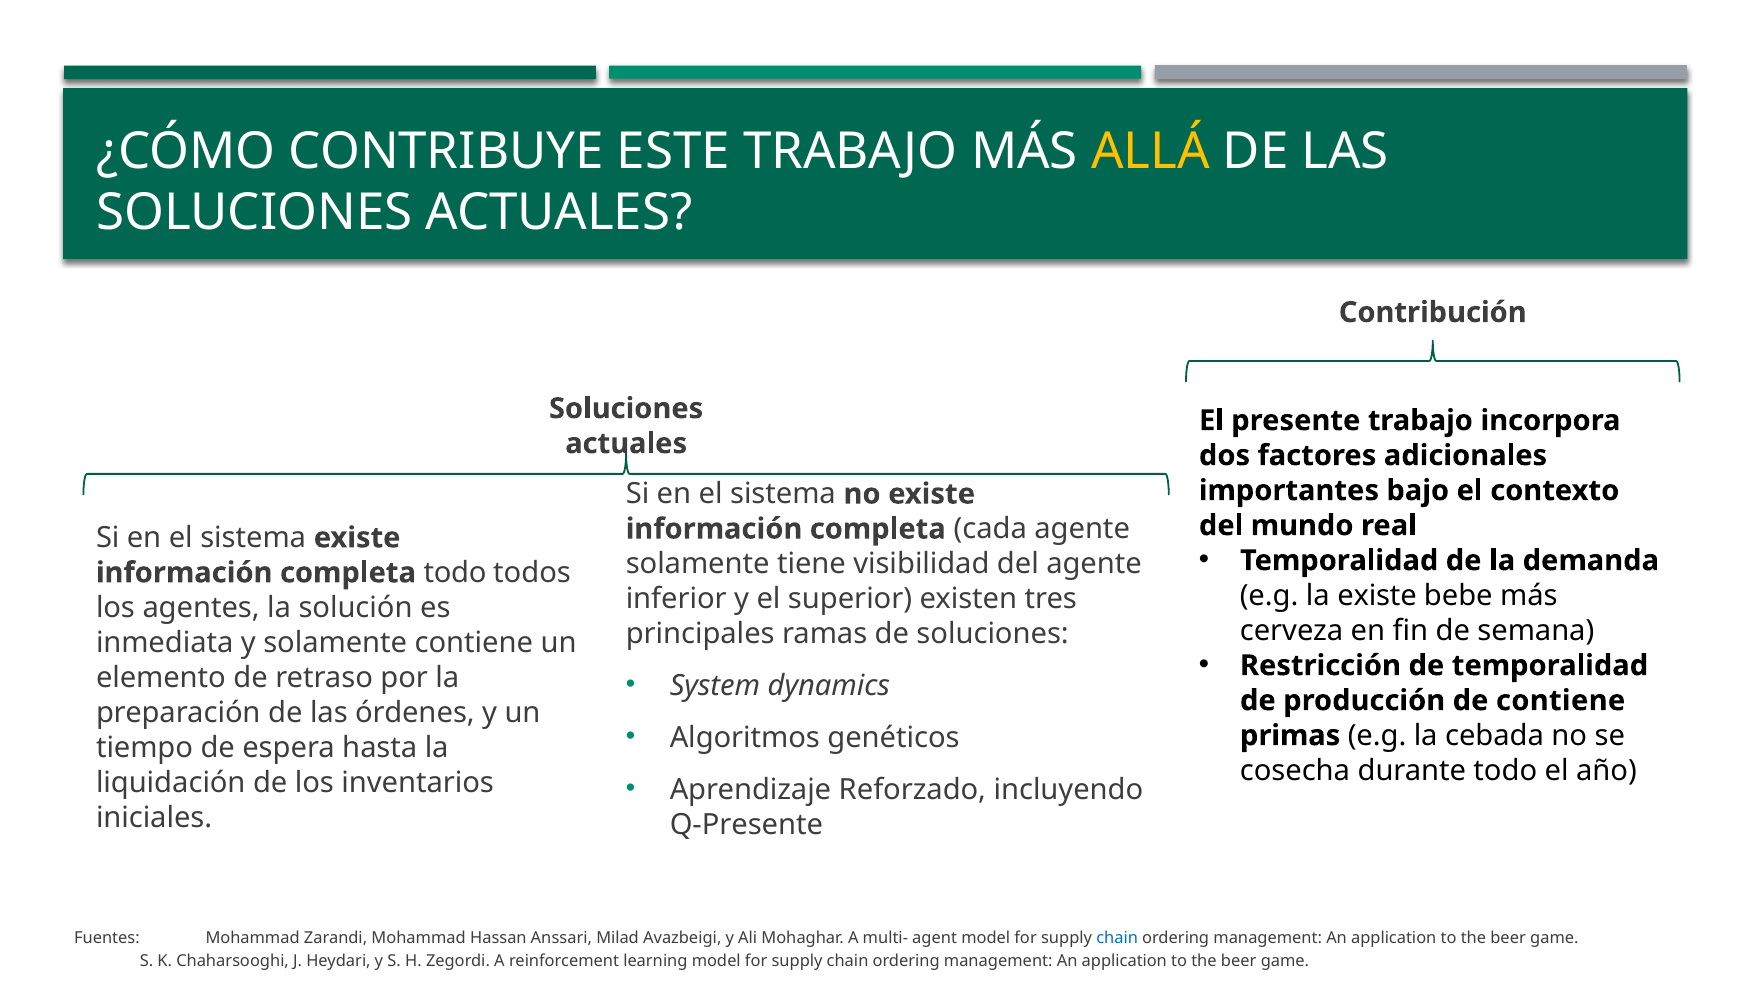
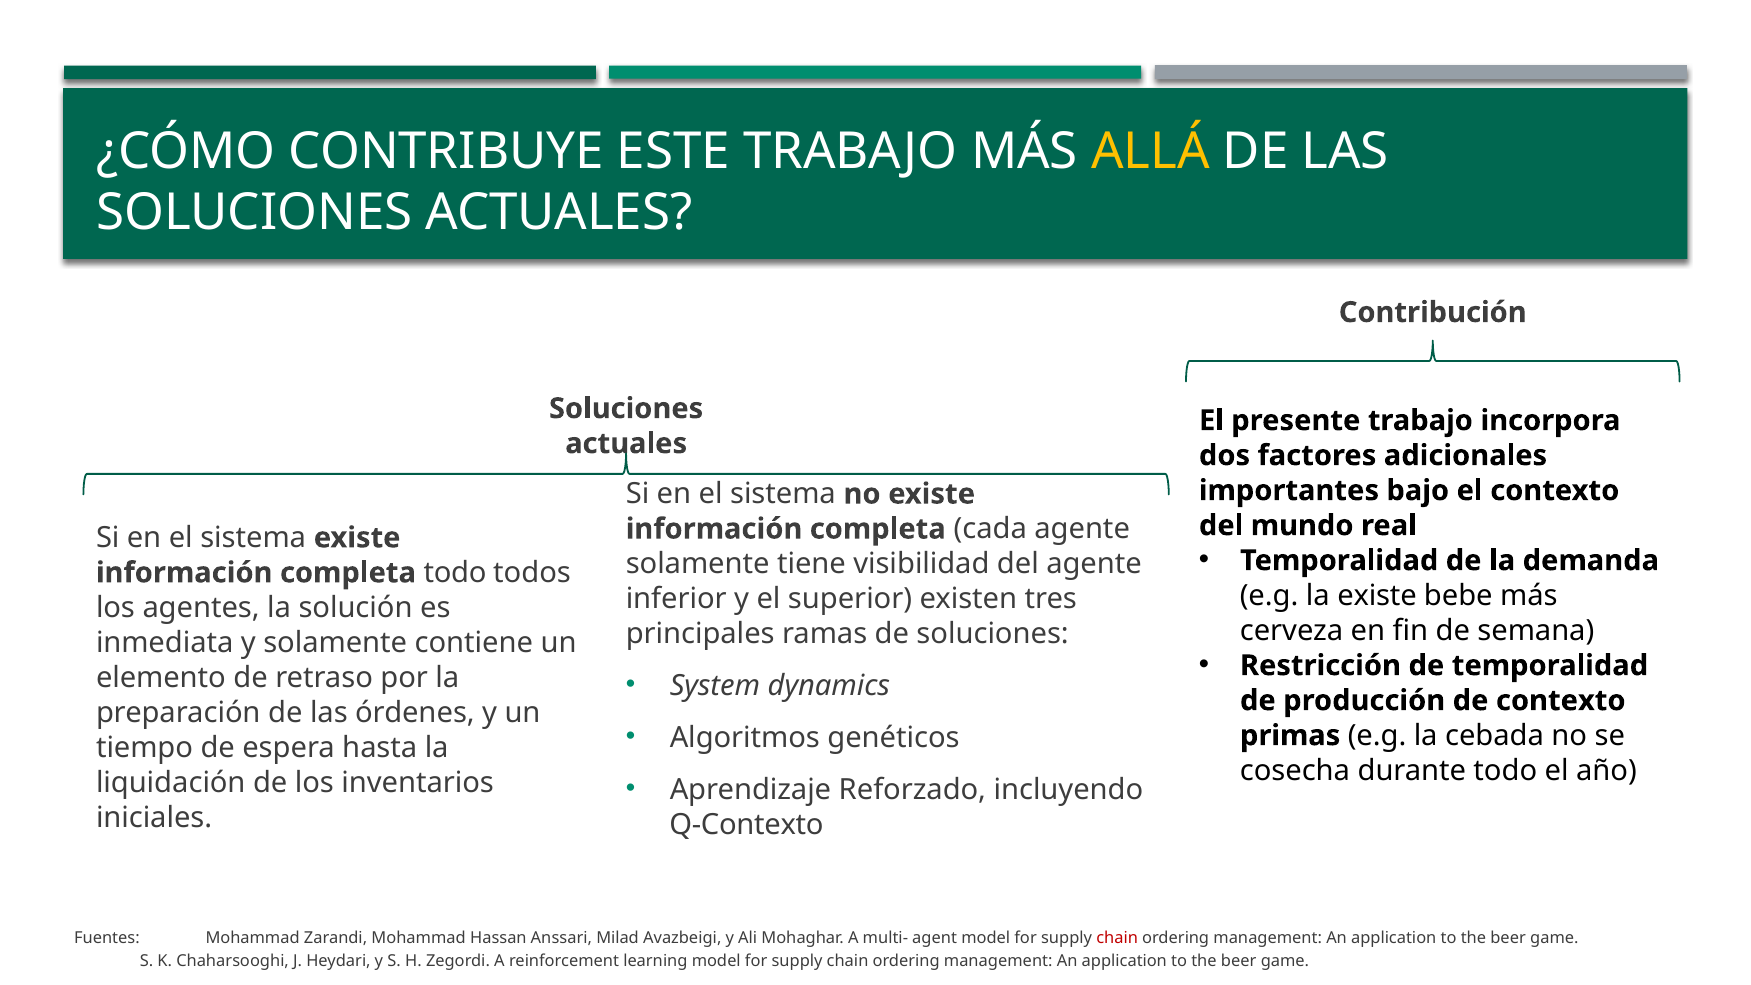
de contiene: contiene -> contexto
Q-Presente: Q-Presente -> Q-Contexto
chain at (1117, 938) colour: blue -> red
